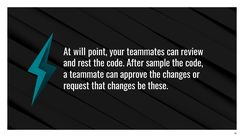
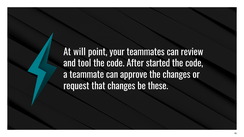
rest: rest -> tool
sample: sample -> started
